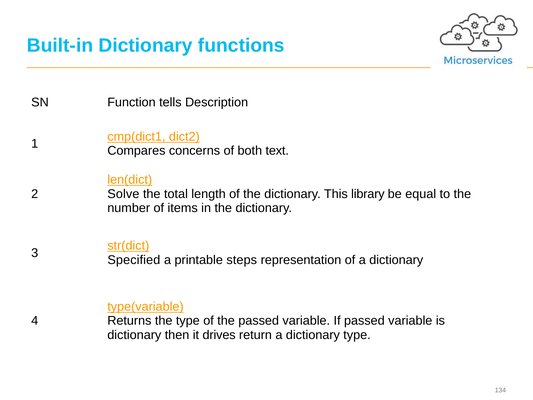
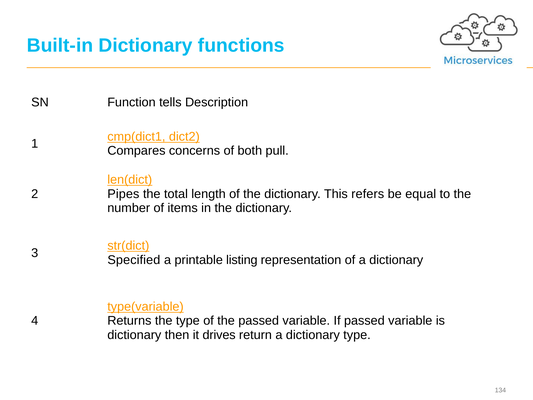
text: text -> pull
Solve: Solve -> Pipes
library: library -> refers
steps: steps -> listing
